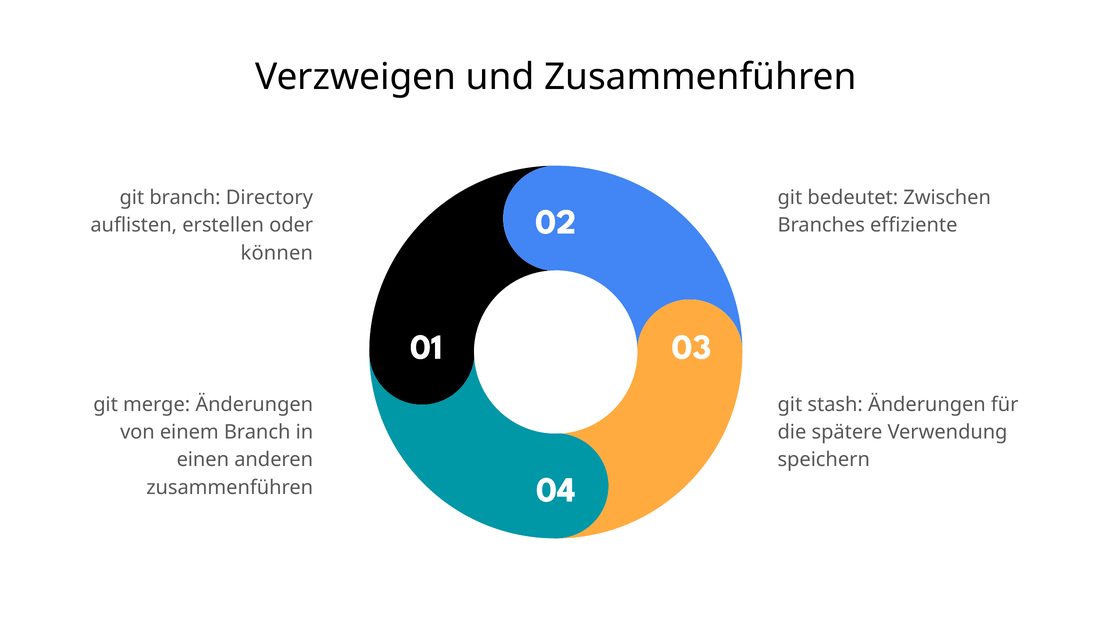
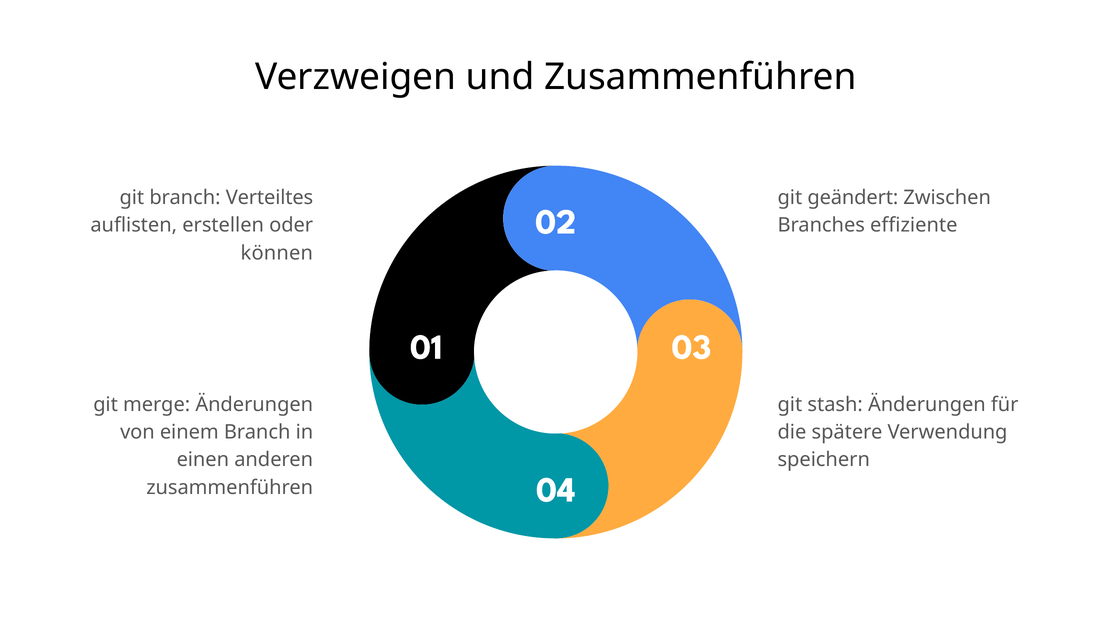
Directory: Directory -> Verteiltes
bedeutet: bedeutet -> geändert
